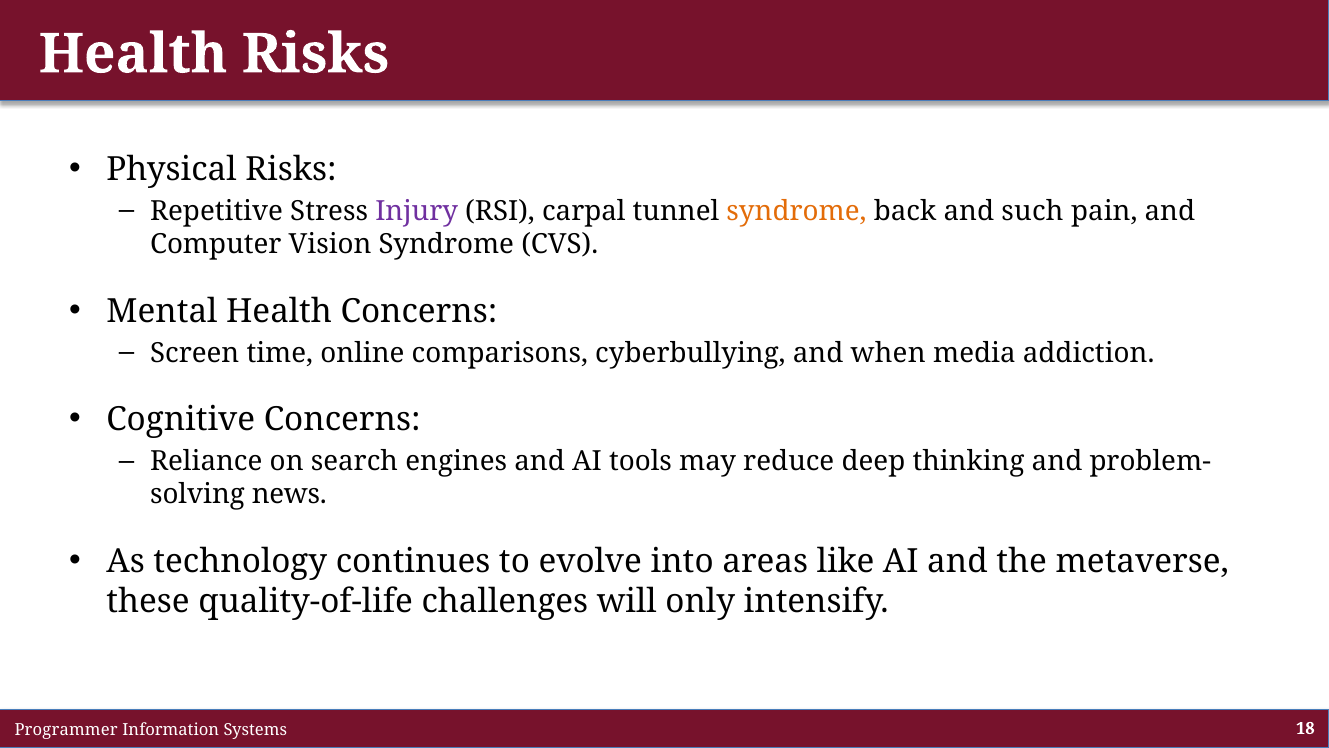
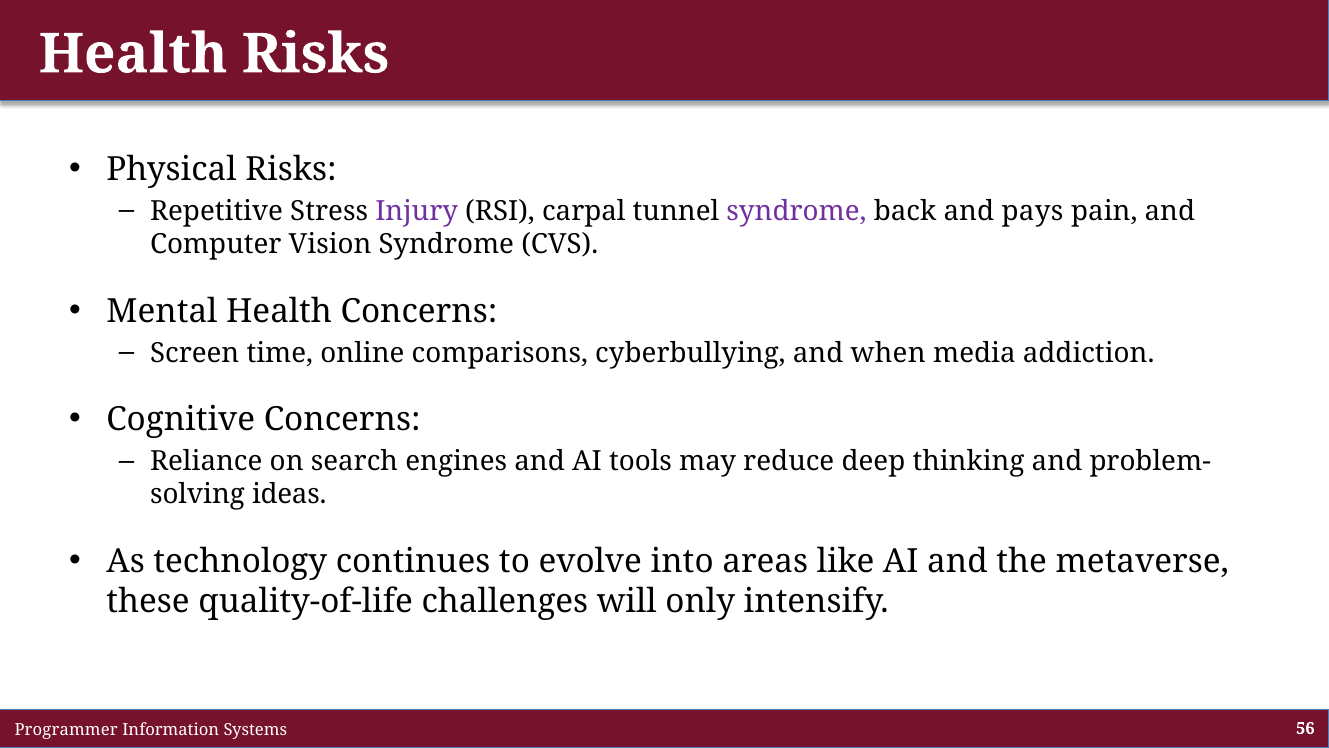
syndrome at (797, 211) colour: orange -> purple
such: such -> pays
news: news -> ideas
18: 18 -> 56
